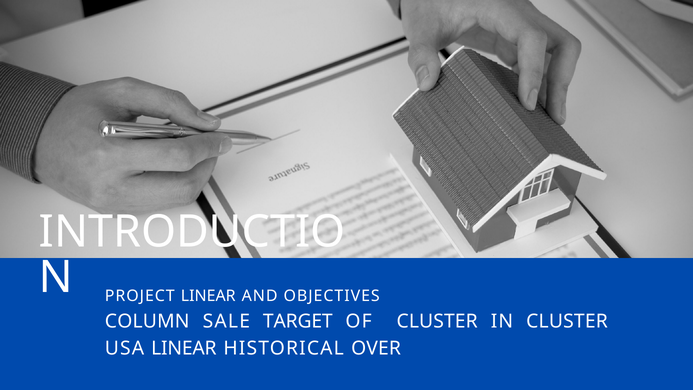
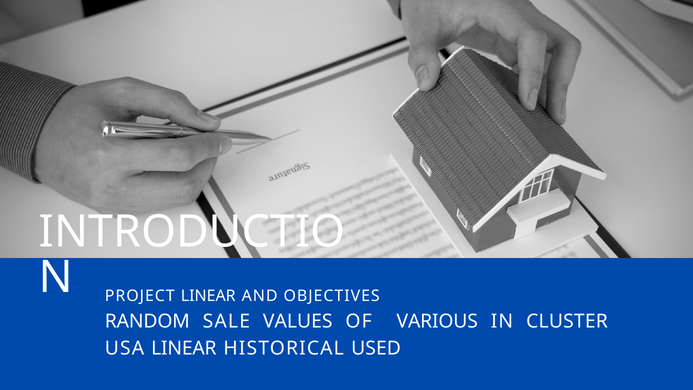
COLUMN: COLUMN -> RANDOM
TARGET: TARGET -> VALUES
OF CLUSTER: CLUSTER -> VARIOUS
OVER: OVER -> USED
